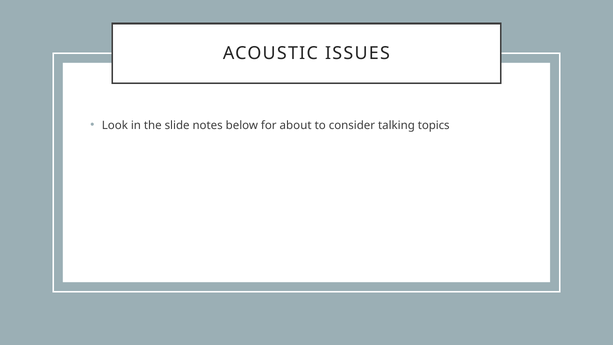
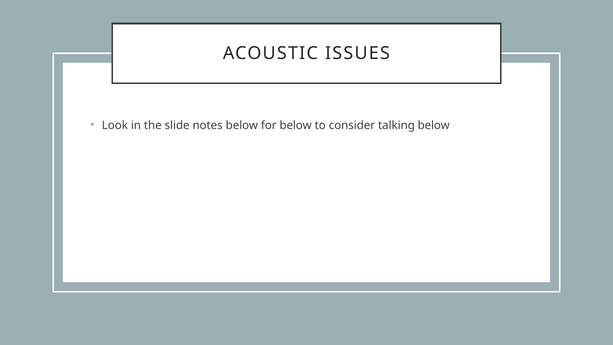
for about: about -> below
talking topics: topics -> below
